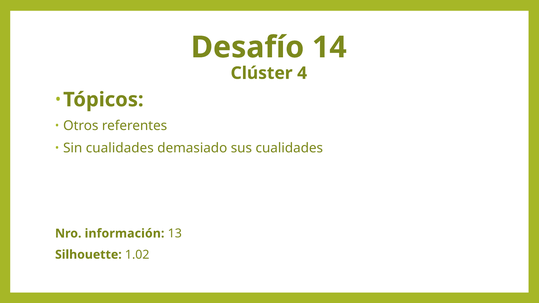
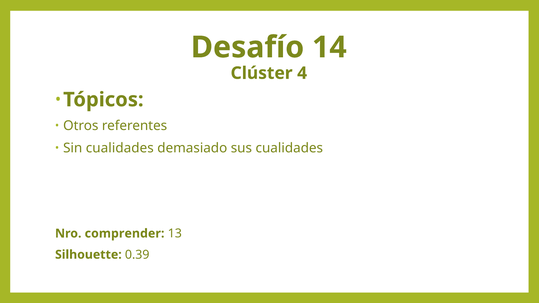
información: información -> comprender
1.02: 1.02 -> 0.39
